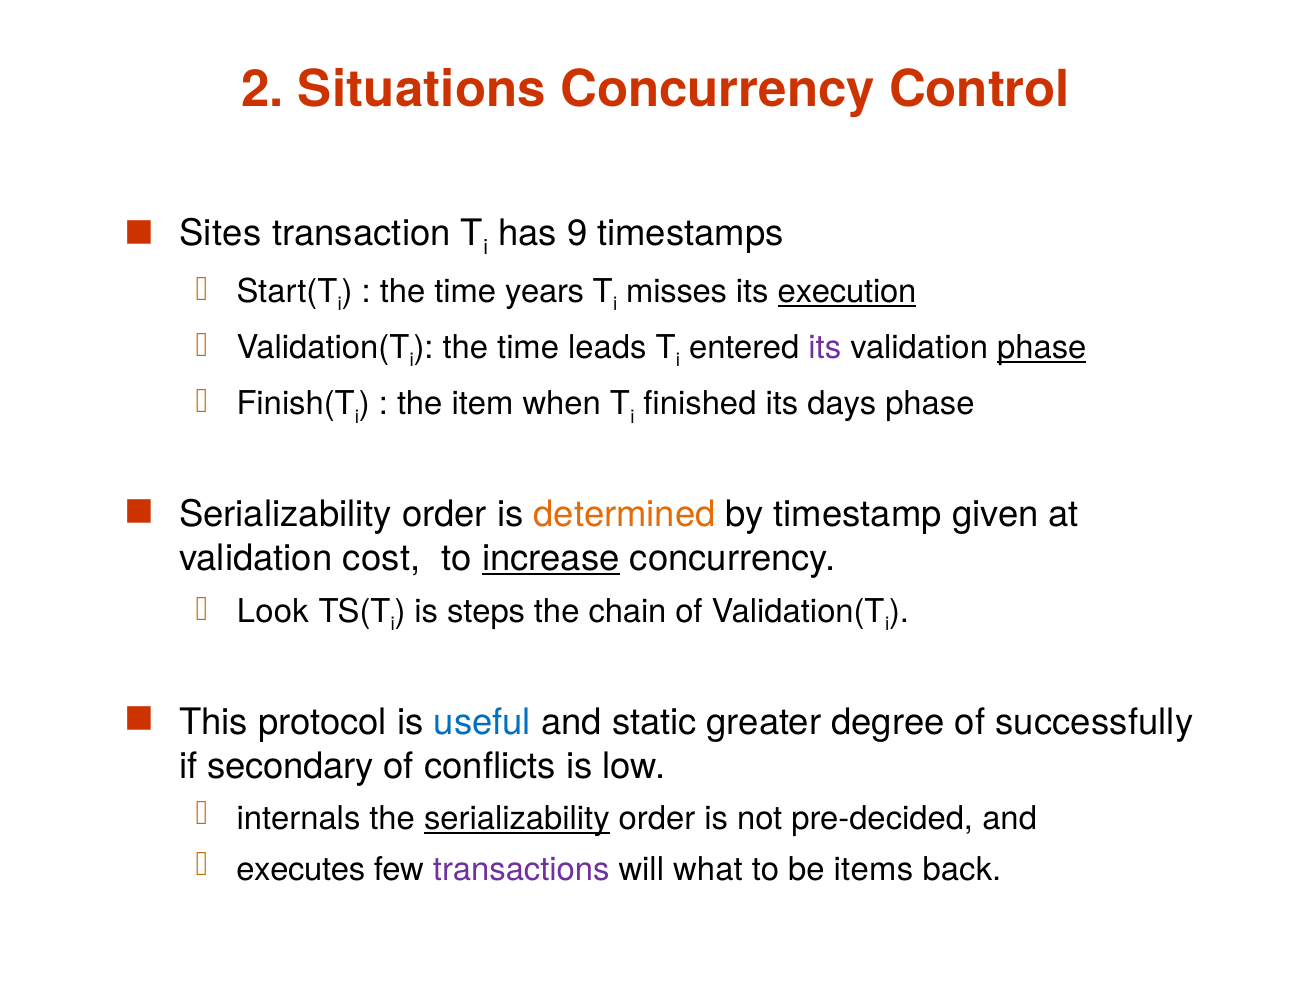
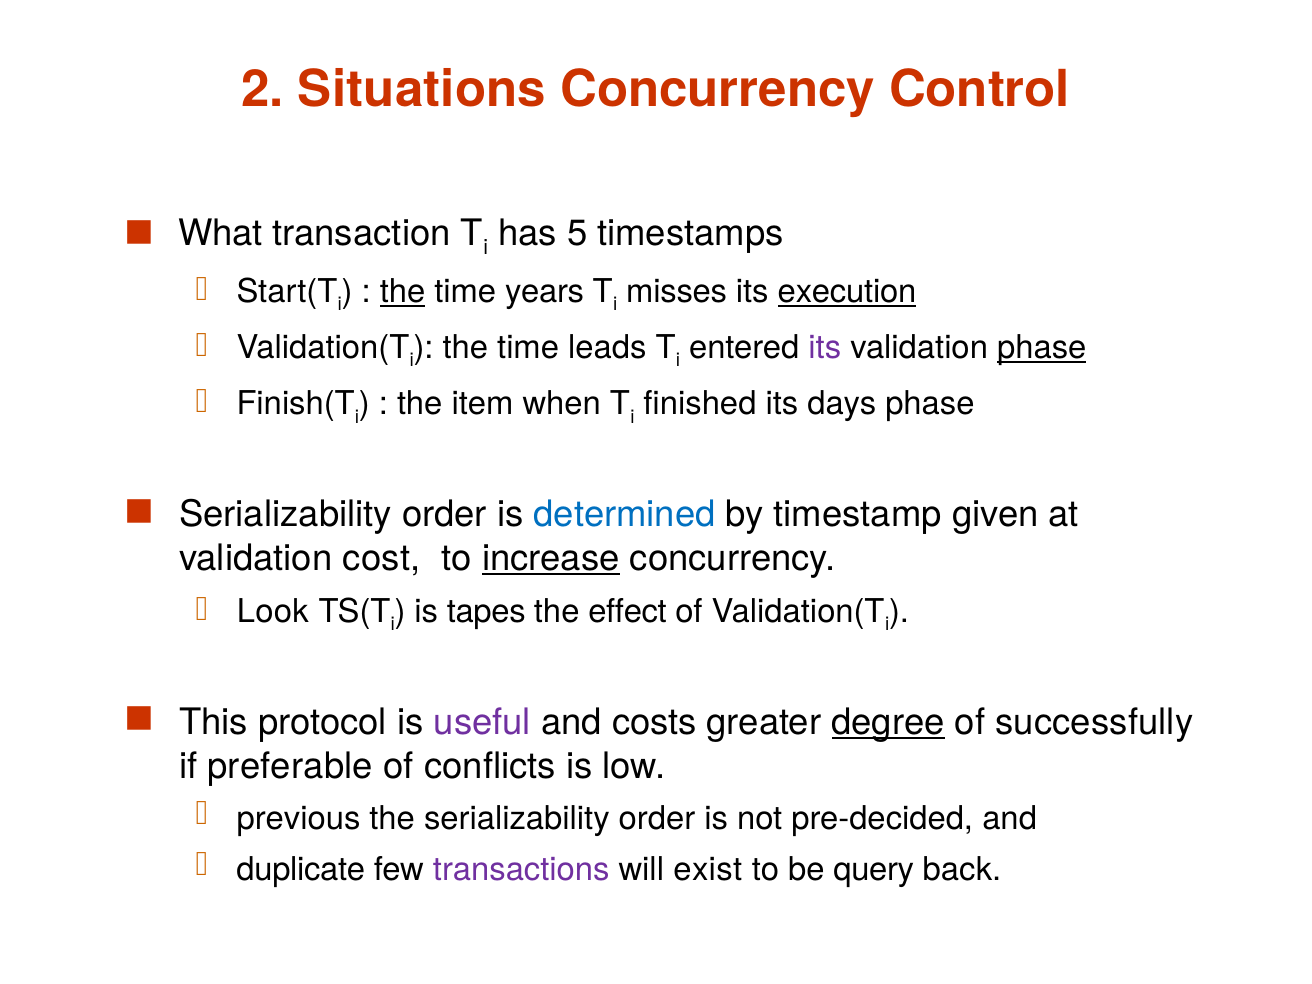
Sites: Sites -> What
9: 9 -> 5
the at (403, 292) underline: none -> present
determined colour: orange -> blue
steps: steps -> tapes
chain: chain -> effect
useful colour: blue -> purple
static: static -> costs
degree underline: none -> present
secondary: secondary -> preferable
internals: internals -> previous
serializability at (517, 819) underline: present -> none
executes: executes -> duplicate
what: what -> exist
items: items -> query
